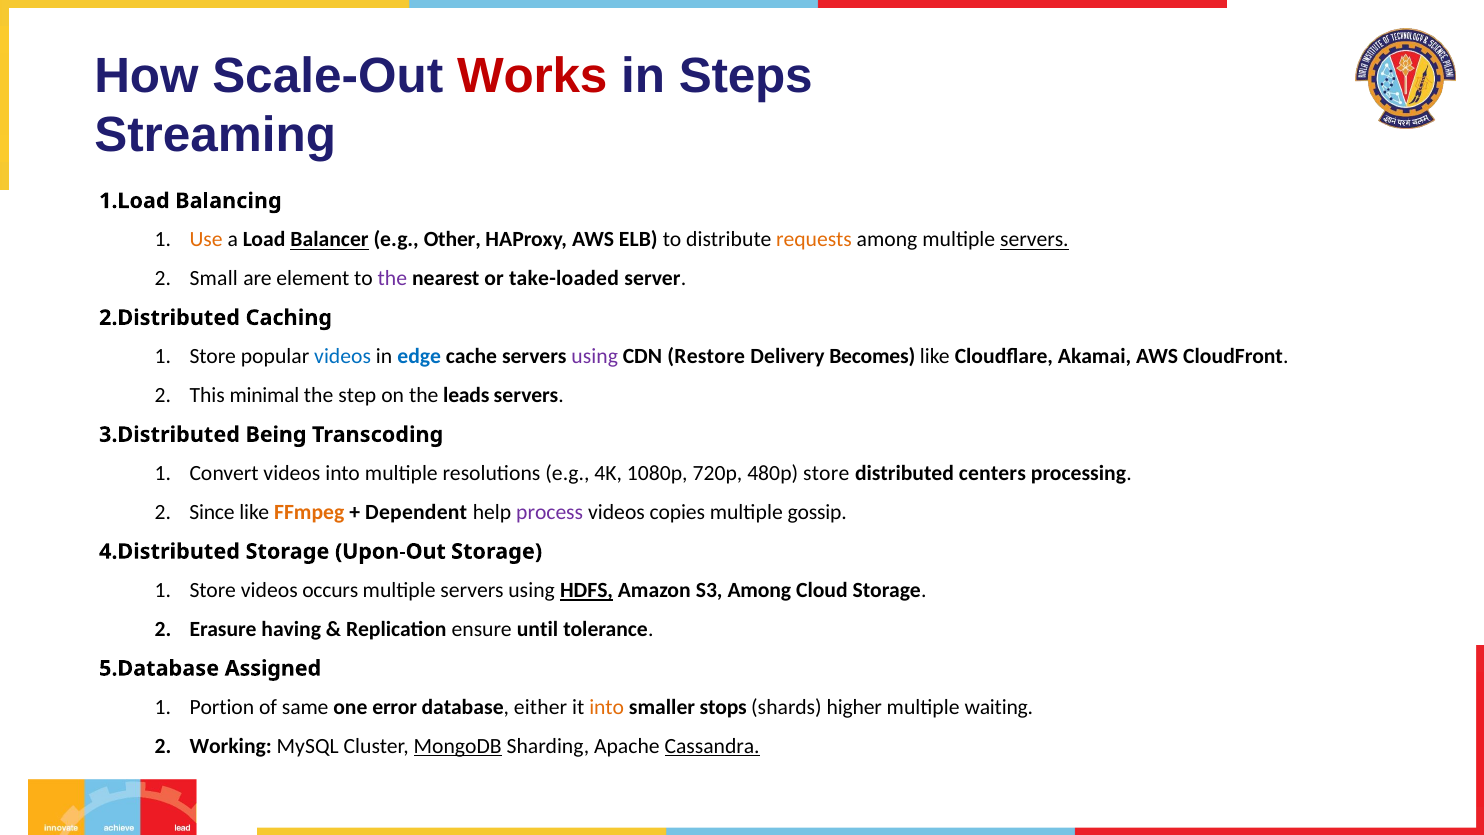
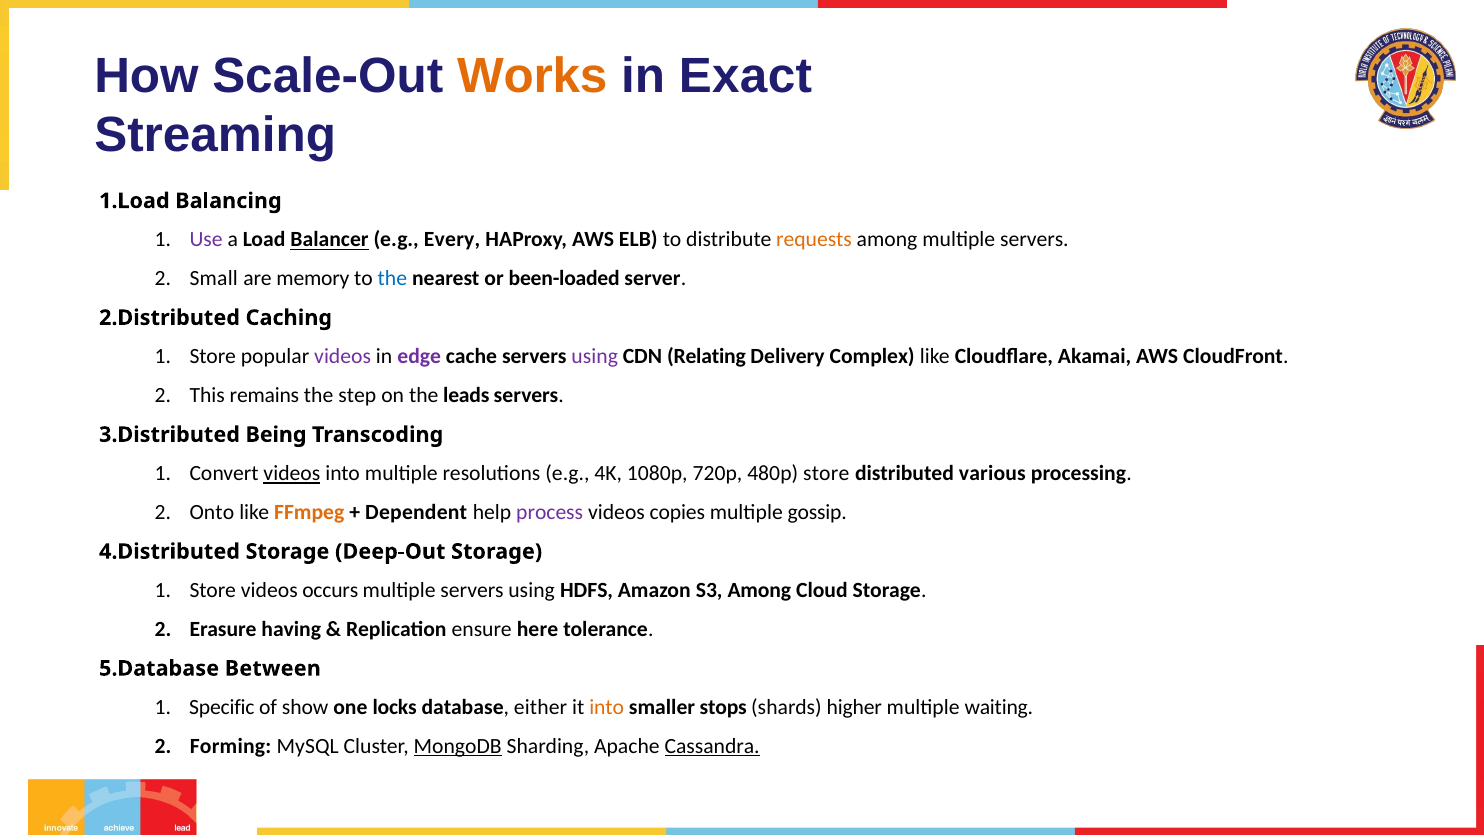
Works colour: red -> orange
Steps: Steps -> Exact
Use colour: orange -> purple
Other: Other -> Every
servers at (1034, 240) underline: present -> none
element: element -> memory
the at (392, 279) colour: purple -> blue
take-loaded: take-loaded -> been-loaded
videos at (343, 357) colour: blue -> purple
edge colour: blue -> purple
Restore: Restore -> Relating
Becomes: Becomes -> Complex
minimal: minimal -> remains
videos at (292, 474) underline: none -> present
centers: centers -> various
Since: Since -> Onto
Upon-Out: Upon-Out -> Deep-Out
HDFS underline: present -> none
until: until -> here
Assigned: Assigned -> Between
Portion: Portion -> Specific
same: same -> show
error: error -> locks
Working: Working -> Forming
